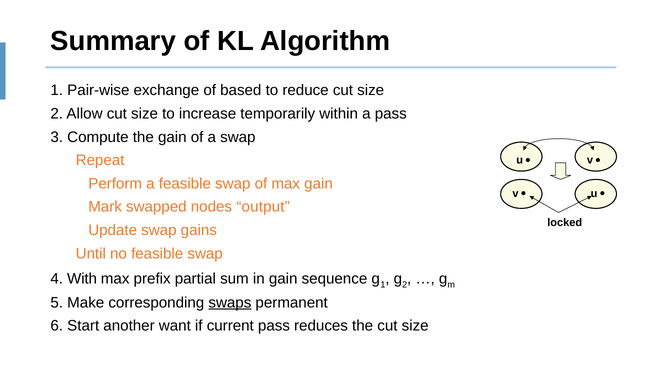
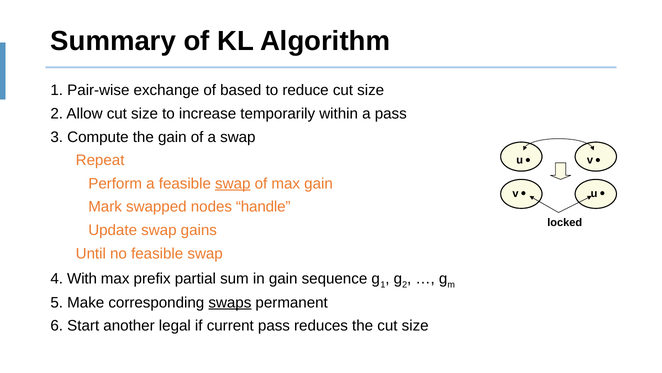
swap at (233, 183) underline: none -> present
output: output -> handle
want: want -> legal
